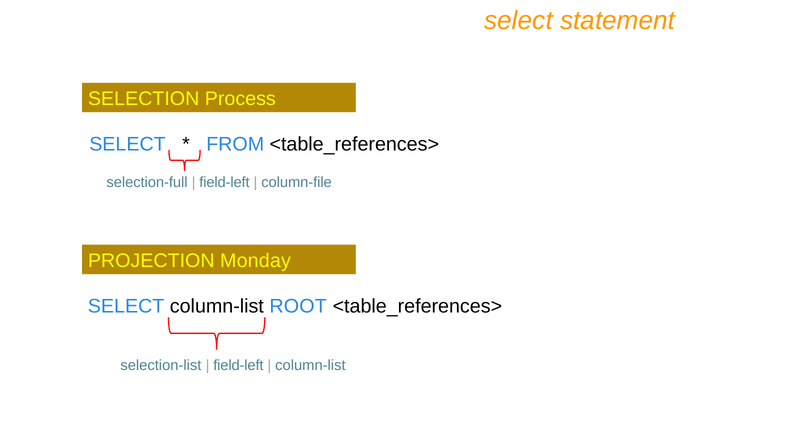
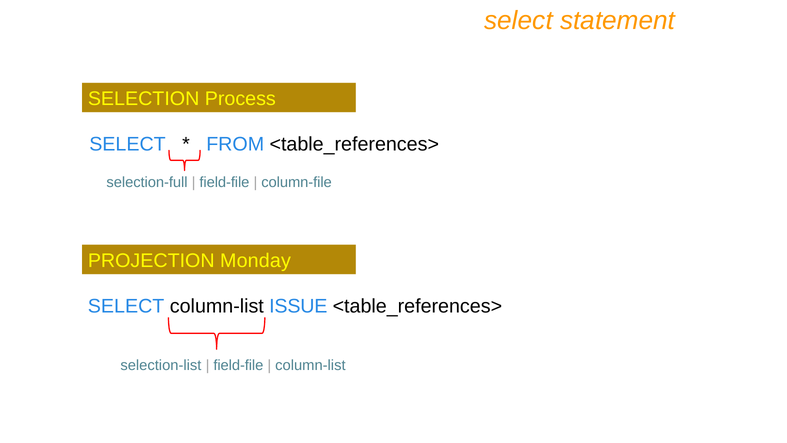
field-left at (224, 182): field-left -> field-file
ROOT: ROOT -> ISSUE
field-left at (238, 365): field-left -> field-file
